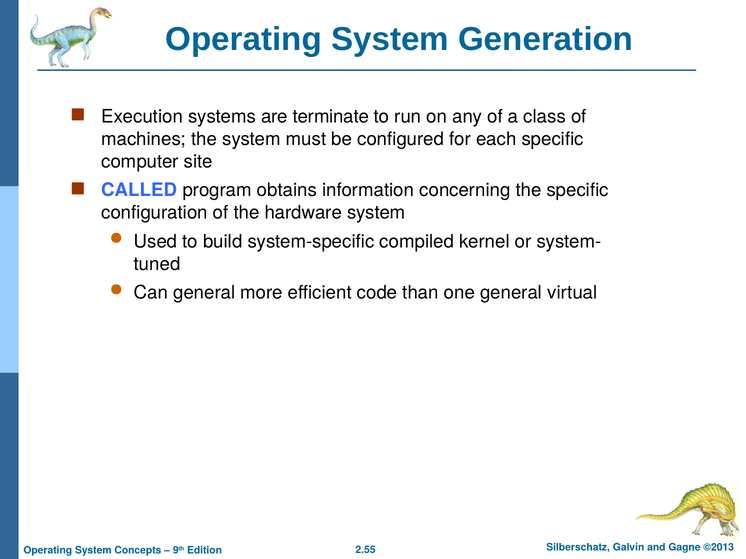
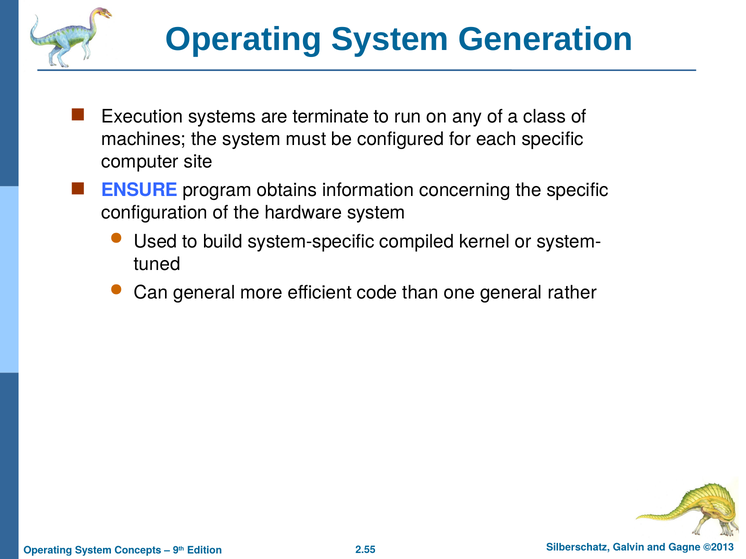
CALLED: CALLED -> ENSURE
virtual: virtual -> rather
